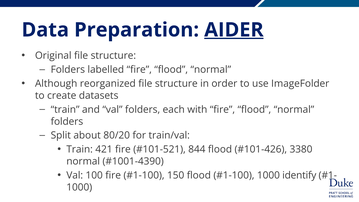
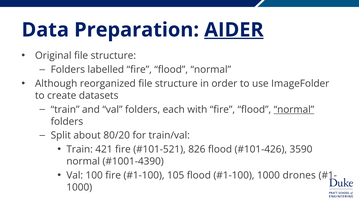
normal at (294, 109) underline: none -> present
844: 844 -> 826
3380: 3380 -> 3590
150: 150 -> 105
identify: identify -> drones
